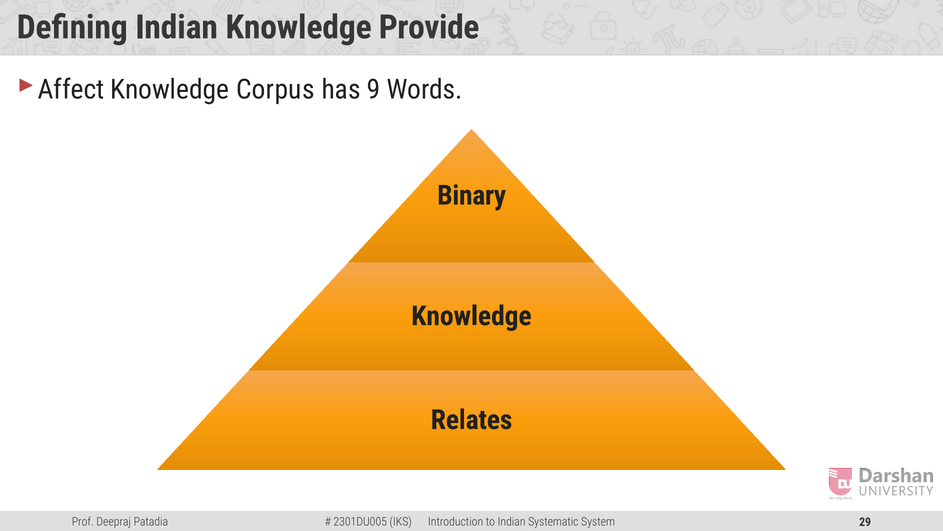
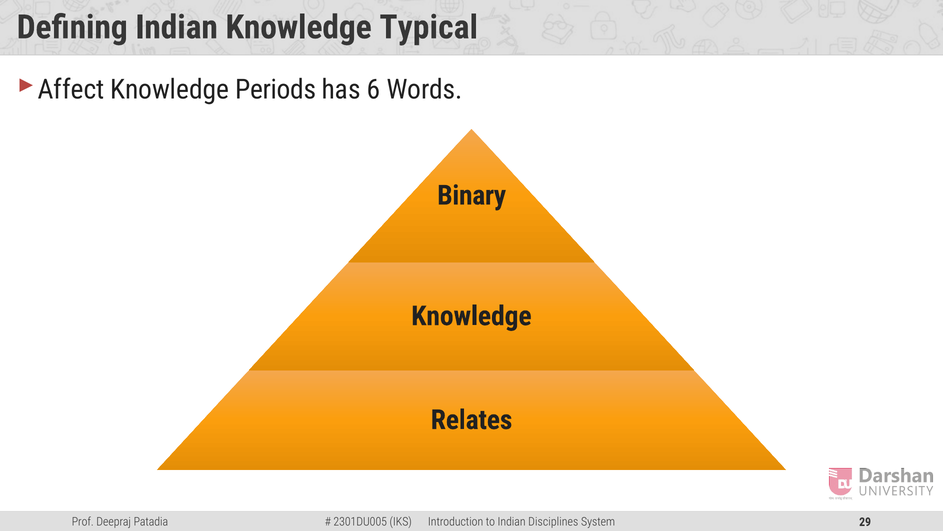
Provide: Provide -> Typical
Corpus: Corpus -> Periods
9: 9 -> 6
Systematic: Systematic -> Disciplines
